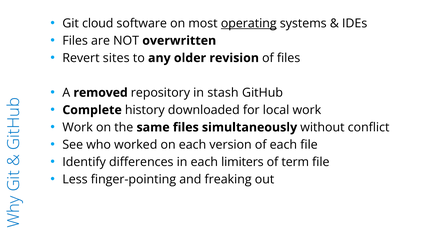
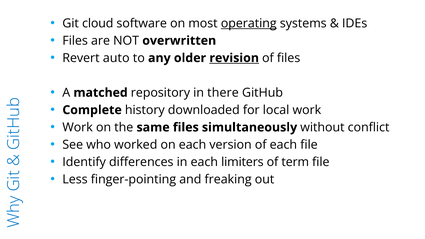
sites: sites -> auto
revision underline: none -> present
removed: removed -> matched
stash: stash -> there
